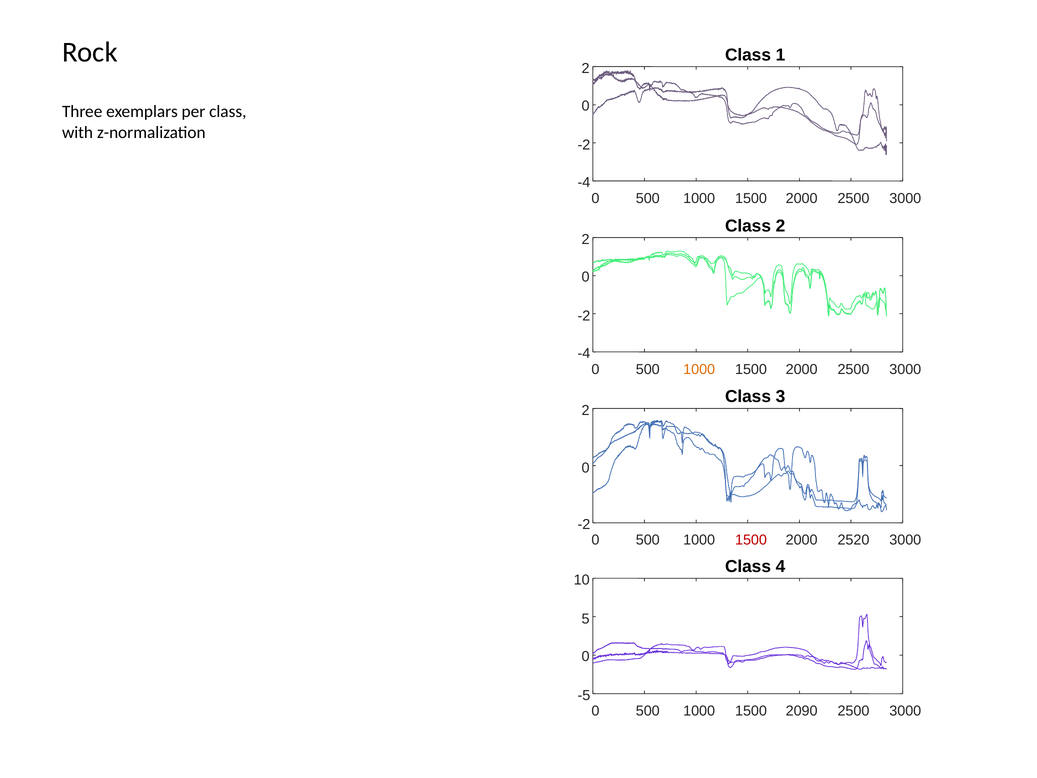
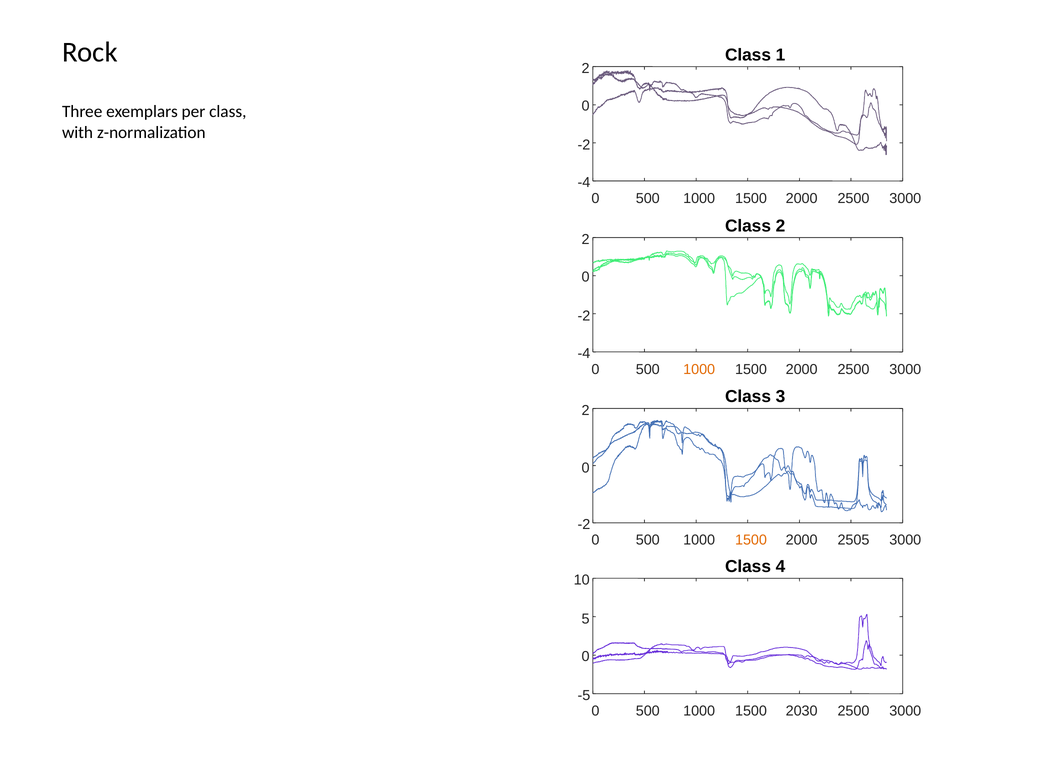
1500 at (751, 540) colour: red -> orange
2520: 2520 -> 2505
2090: 2090 -> 2030
